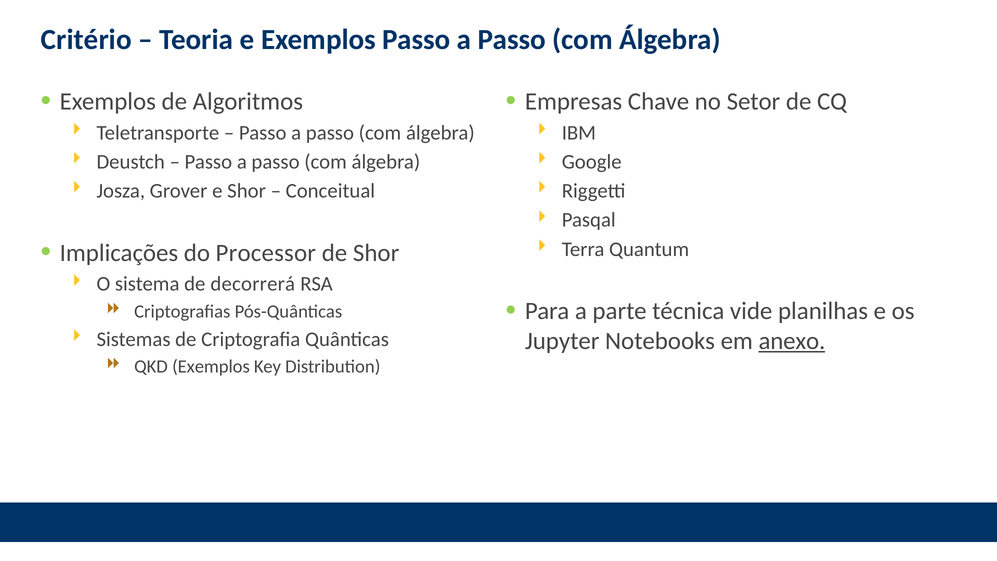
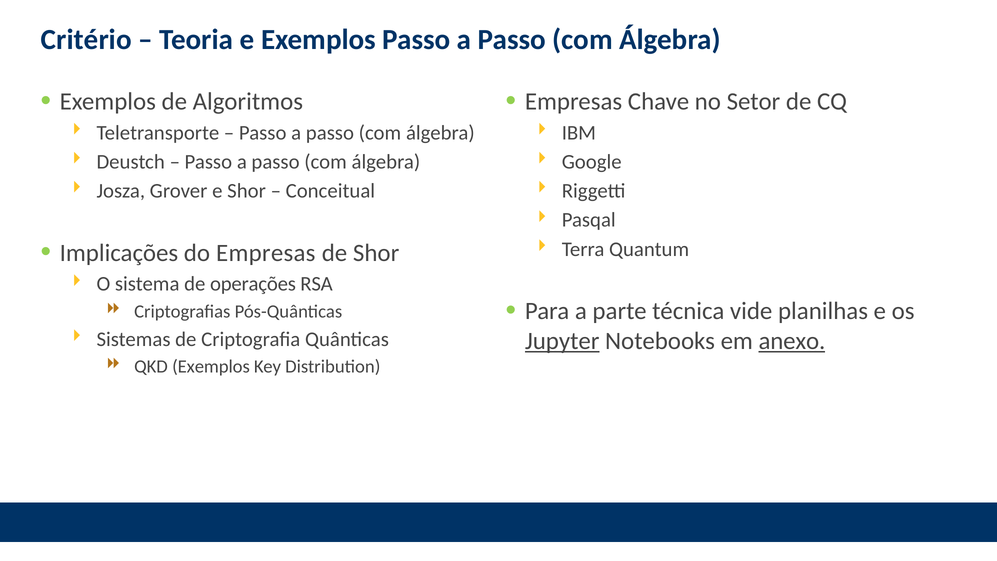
do Processor: Processor -> Empresas
decorrerá: decorrerá -> operações
Jupyter underline: none -> present
